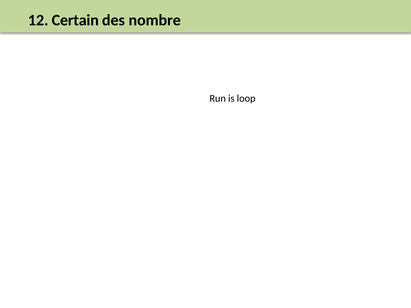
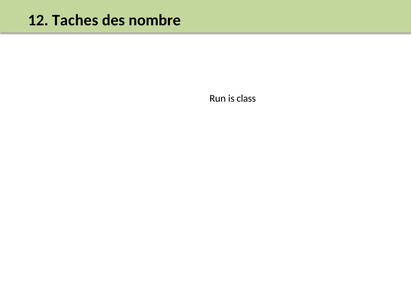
Certain: Certain -> Taches
loop: loop -> class
